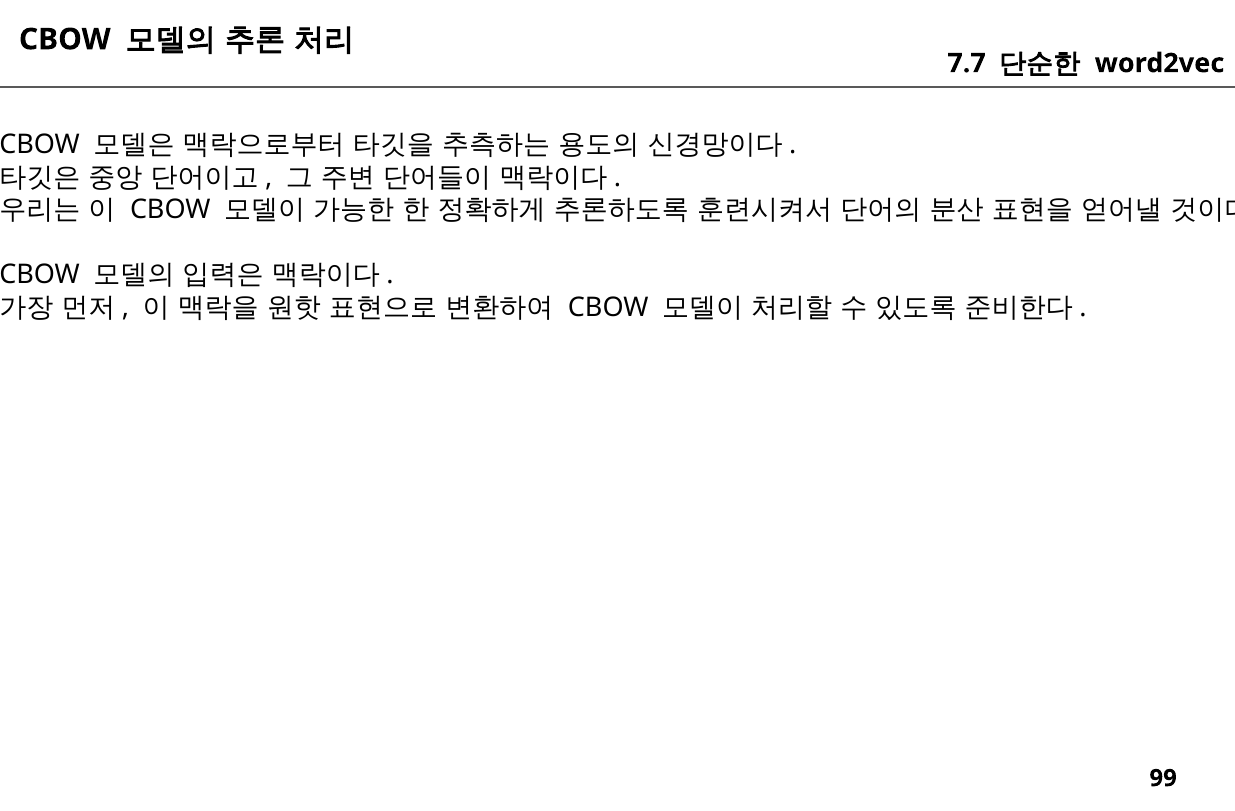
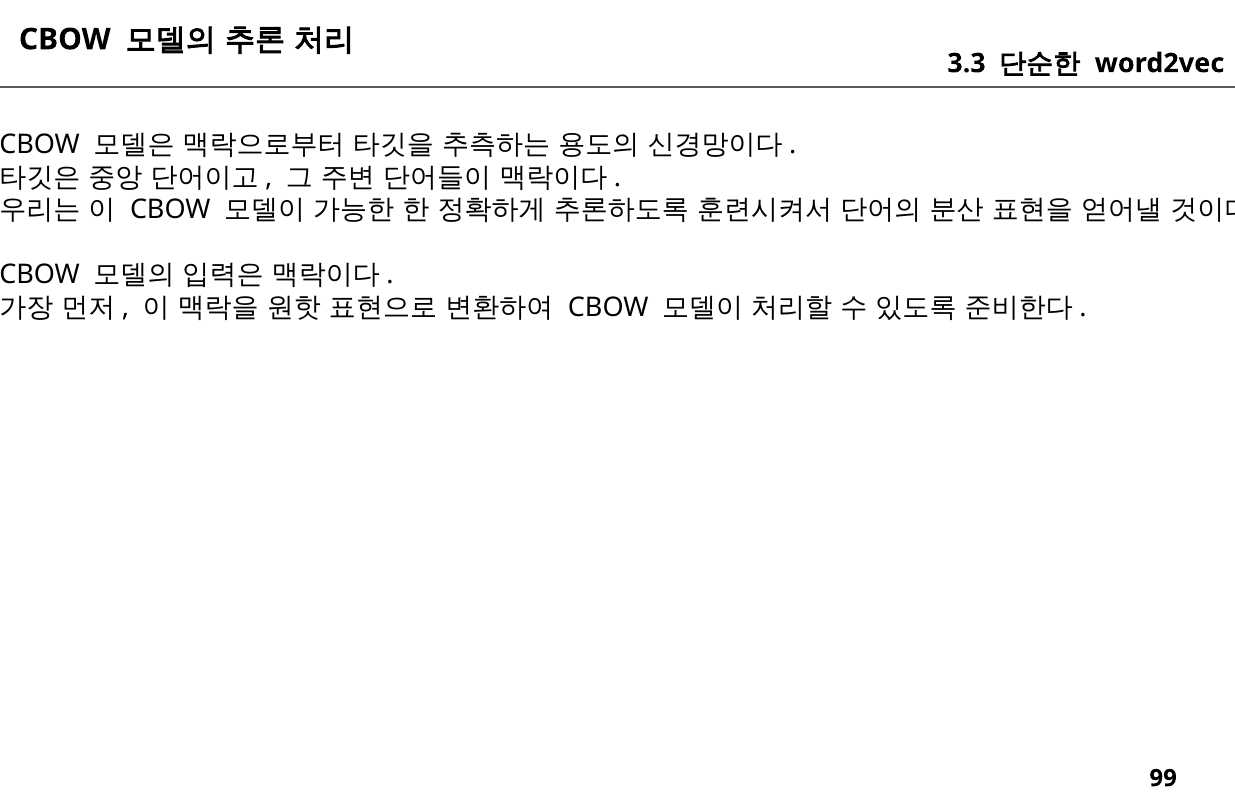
7.7: 7.7 -> 3.3
